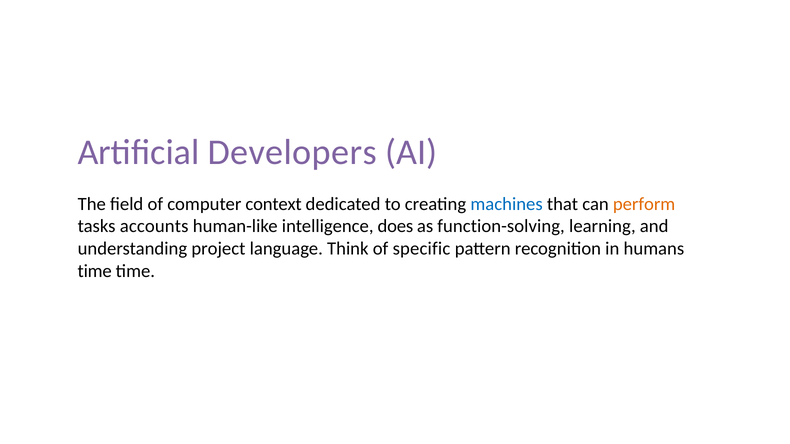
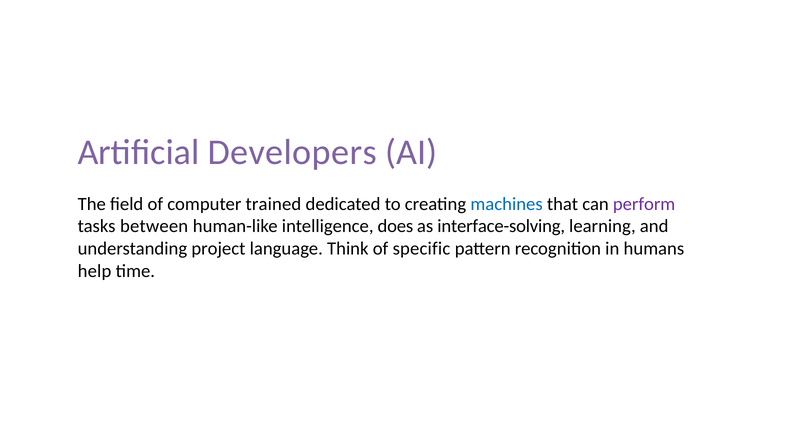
context: context -> trained
perform colour: orange -> purple
accounts: accounts -> between
function-solving: function-solving -> interface-solving
time at (95, 271): time -> help
